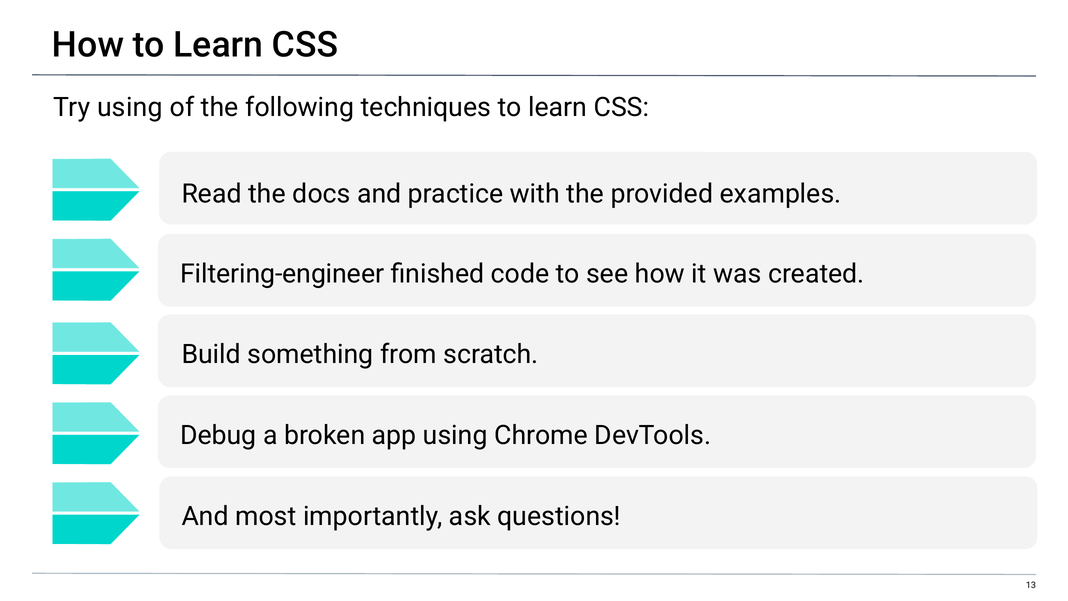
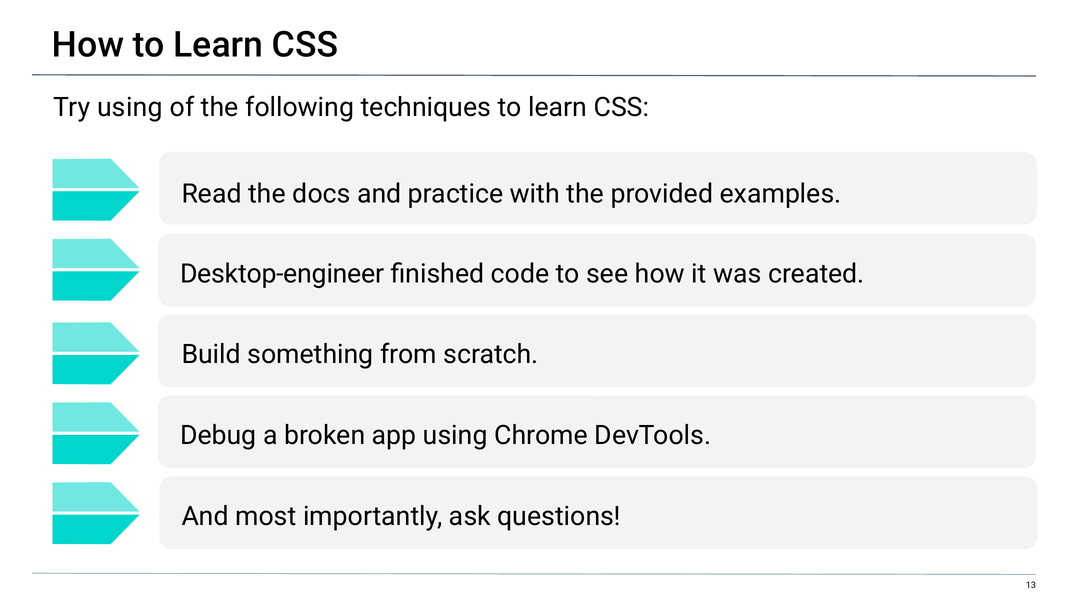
Filtering-engineer: Filtering-engineer -> Desktop-engineer
